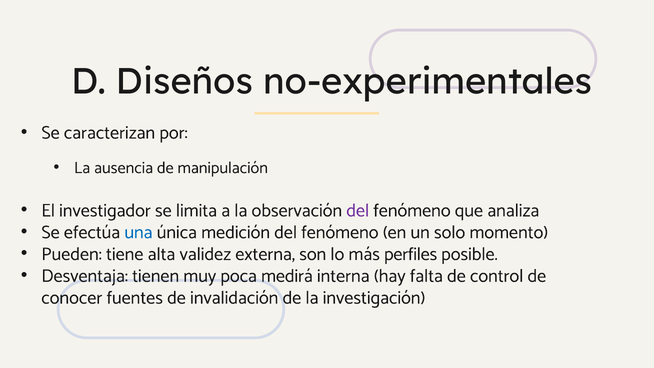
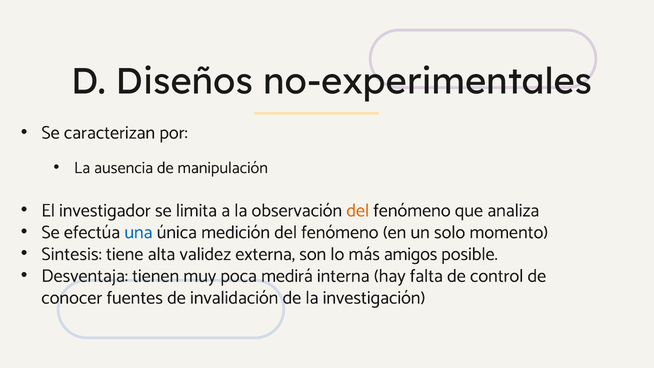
del at (358, 210) colour: purple -> orange
Pueden: Pueden -> Sintesis
perfiles: perfiles -> amigos
